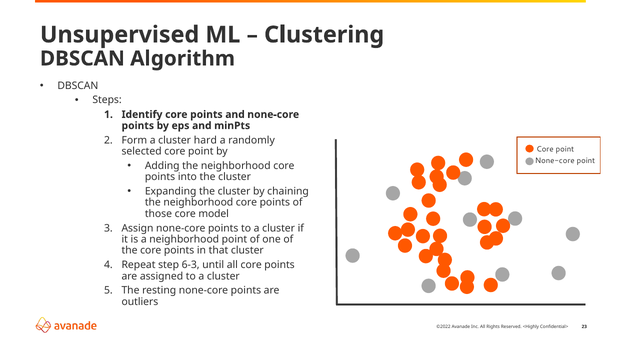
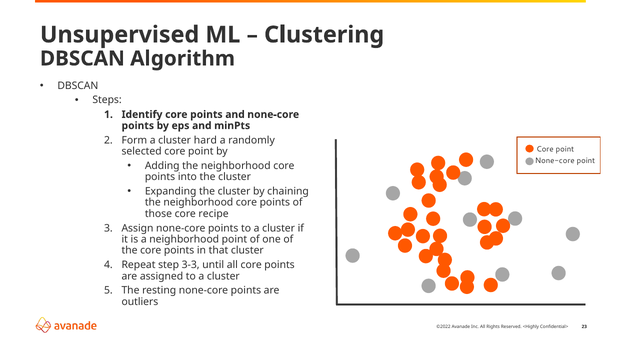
model: model -> recipe
6-3: 6-3 -> 3-3
